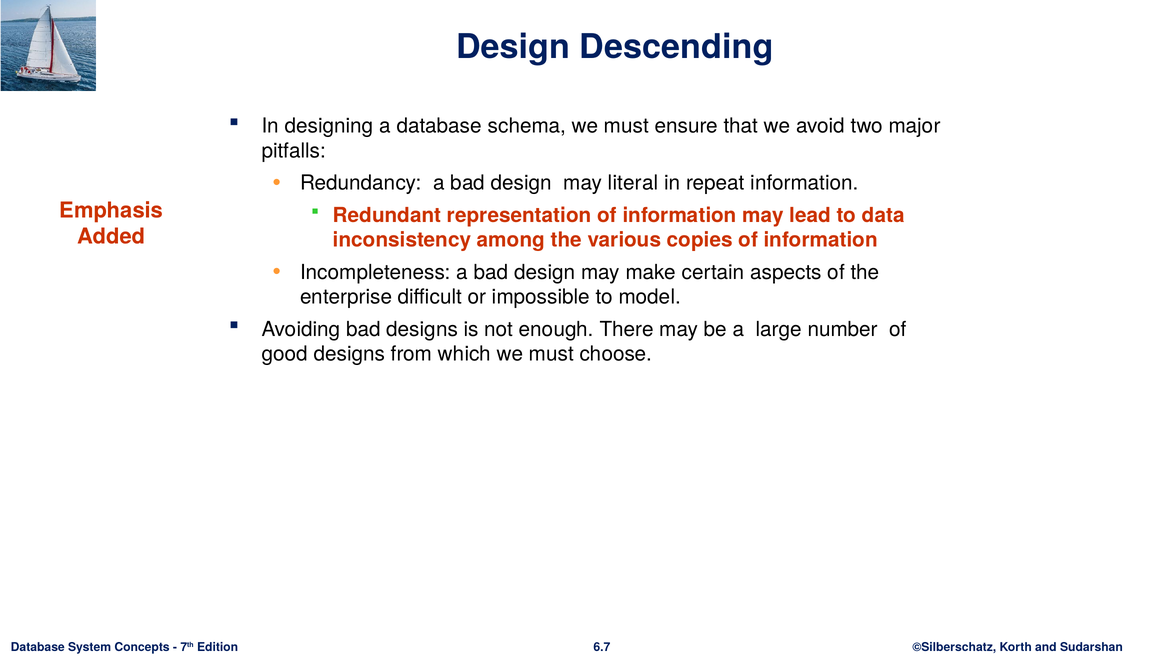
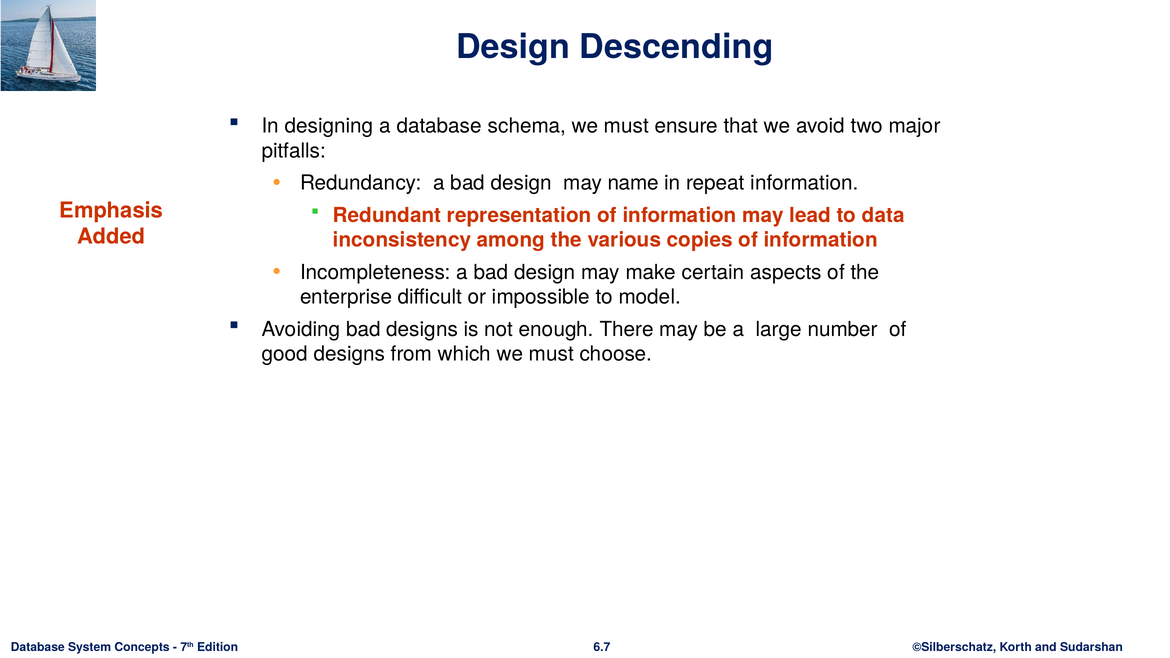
literal: literal -> name
